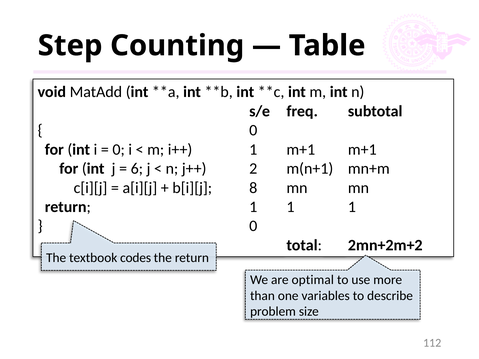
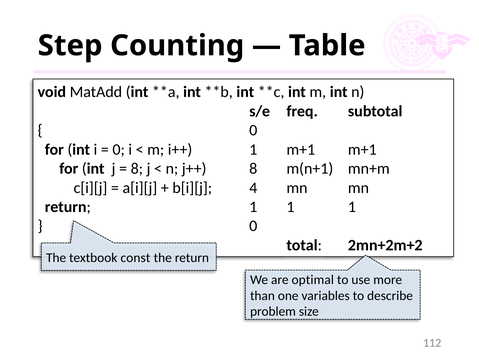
6 at (137, 169): 6 -> 8
j++ 2: 2 -> 8
8: 8 -> 4
codes: codes -> const
